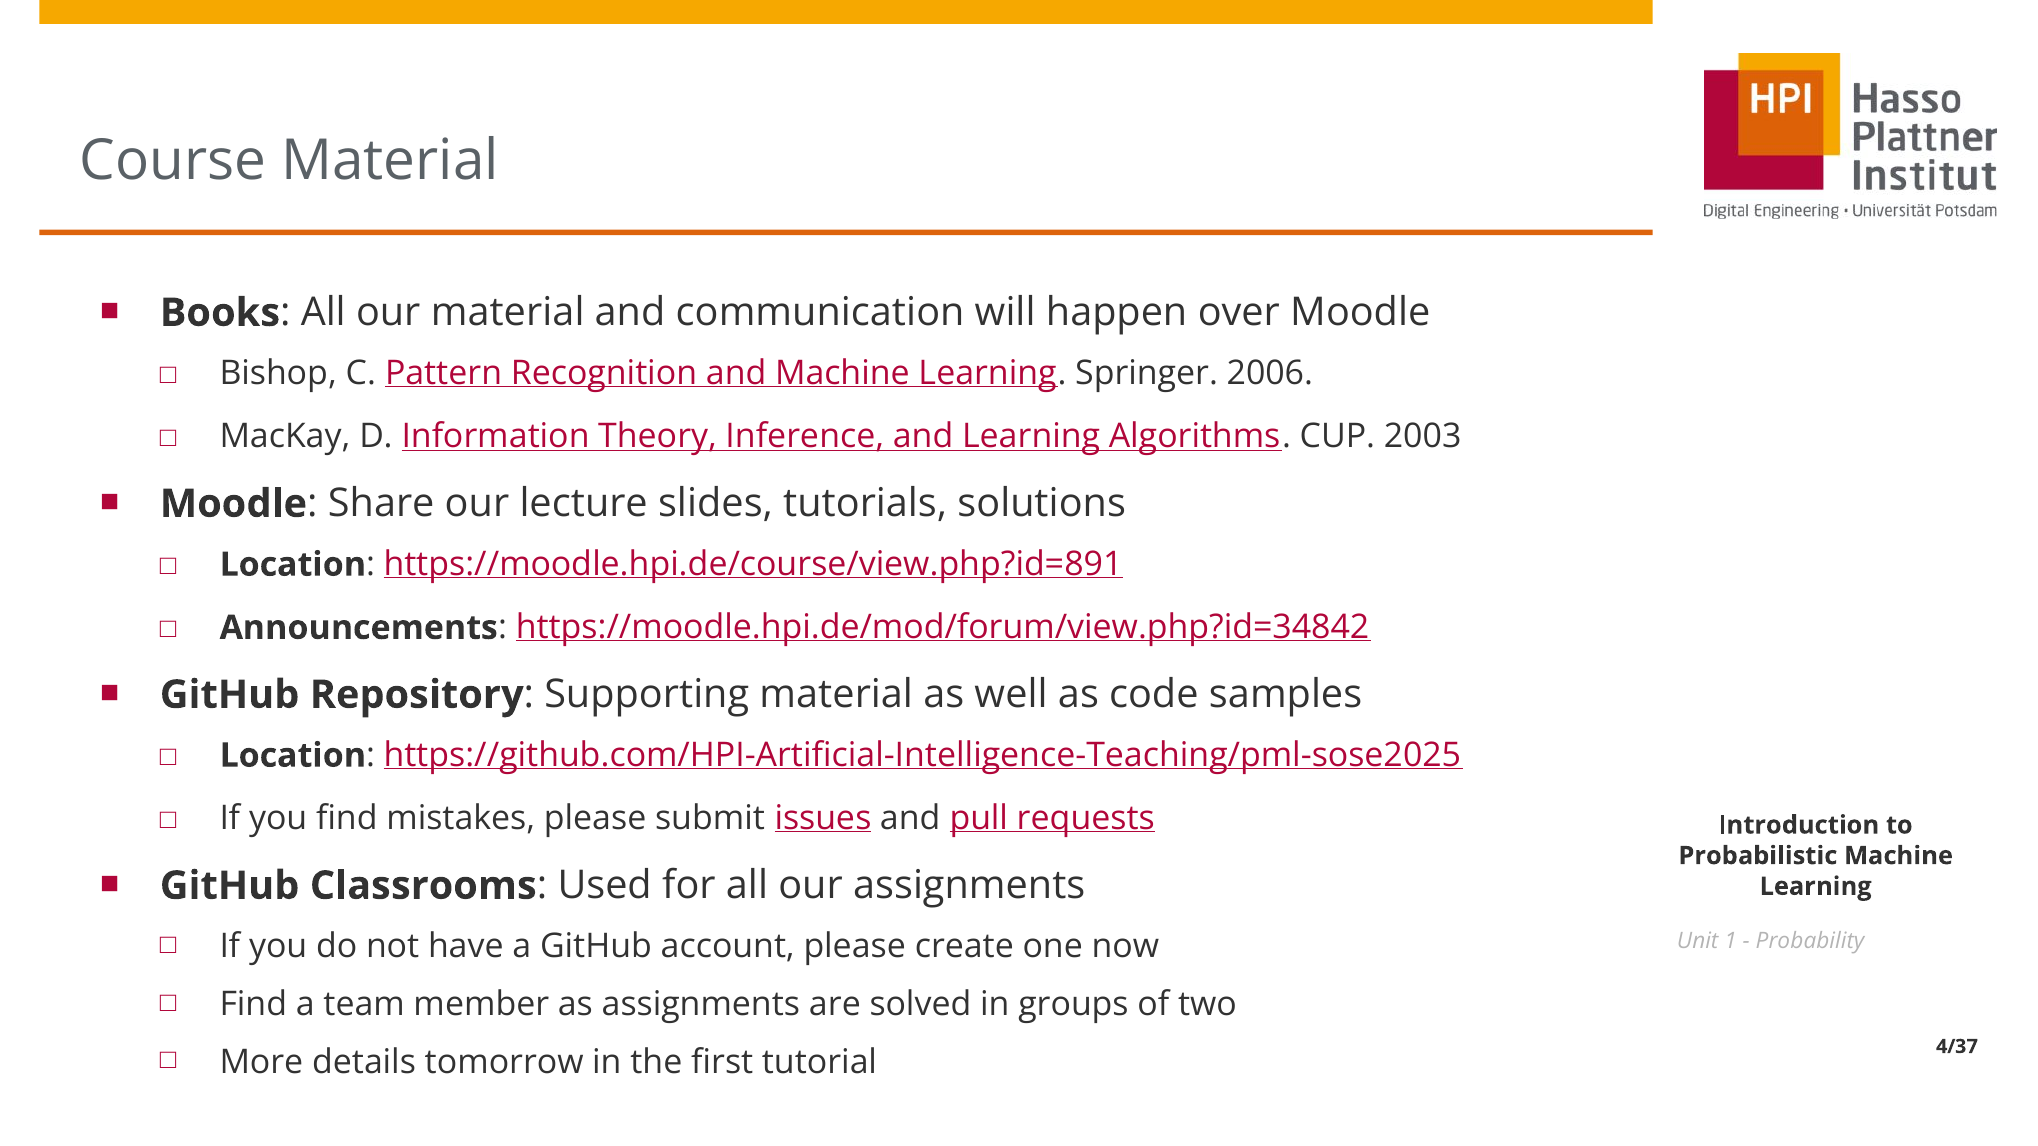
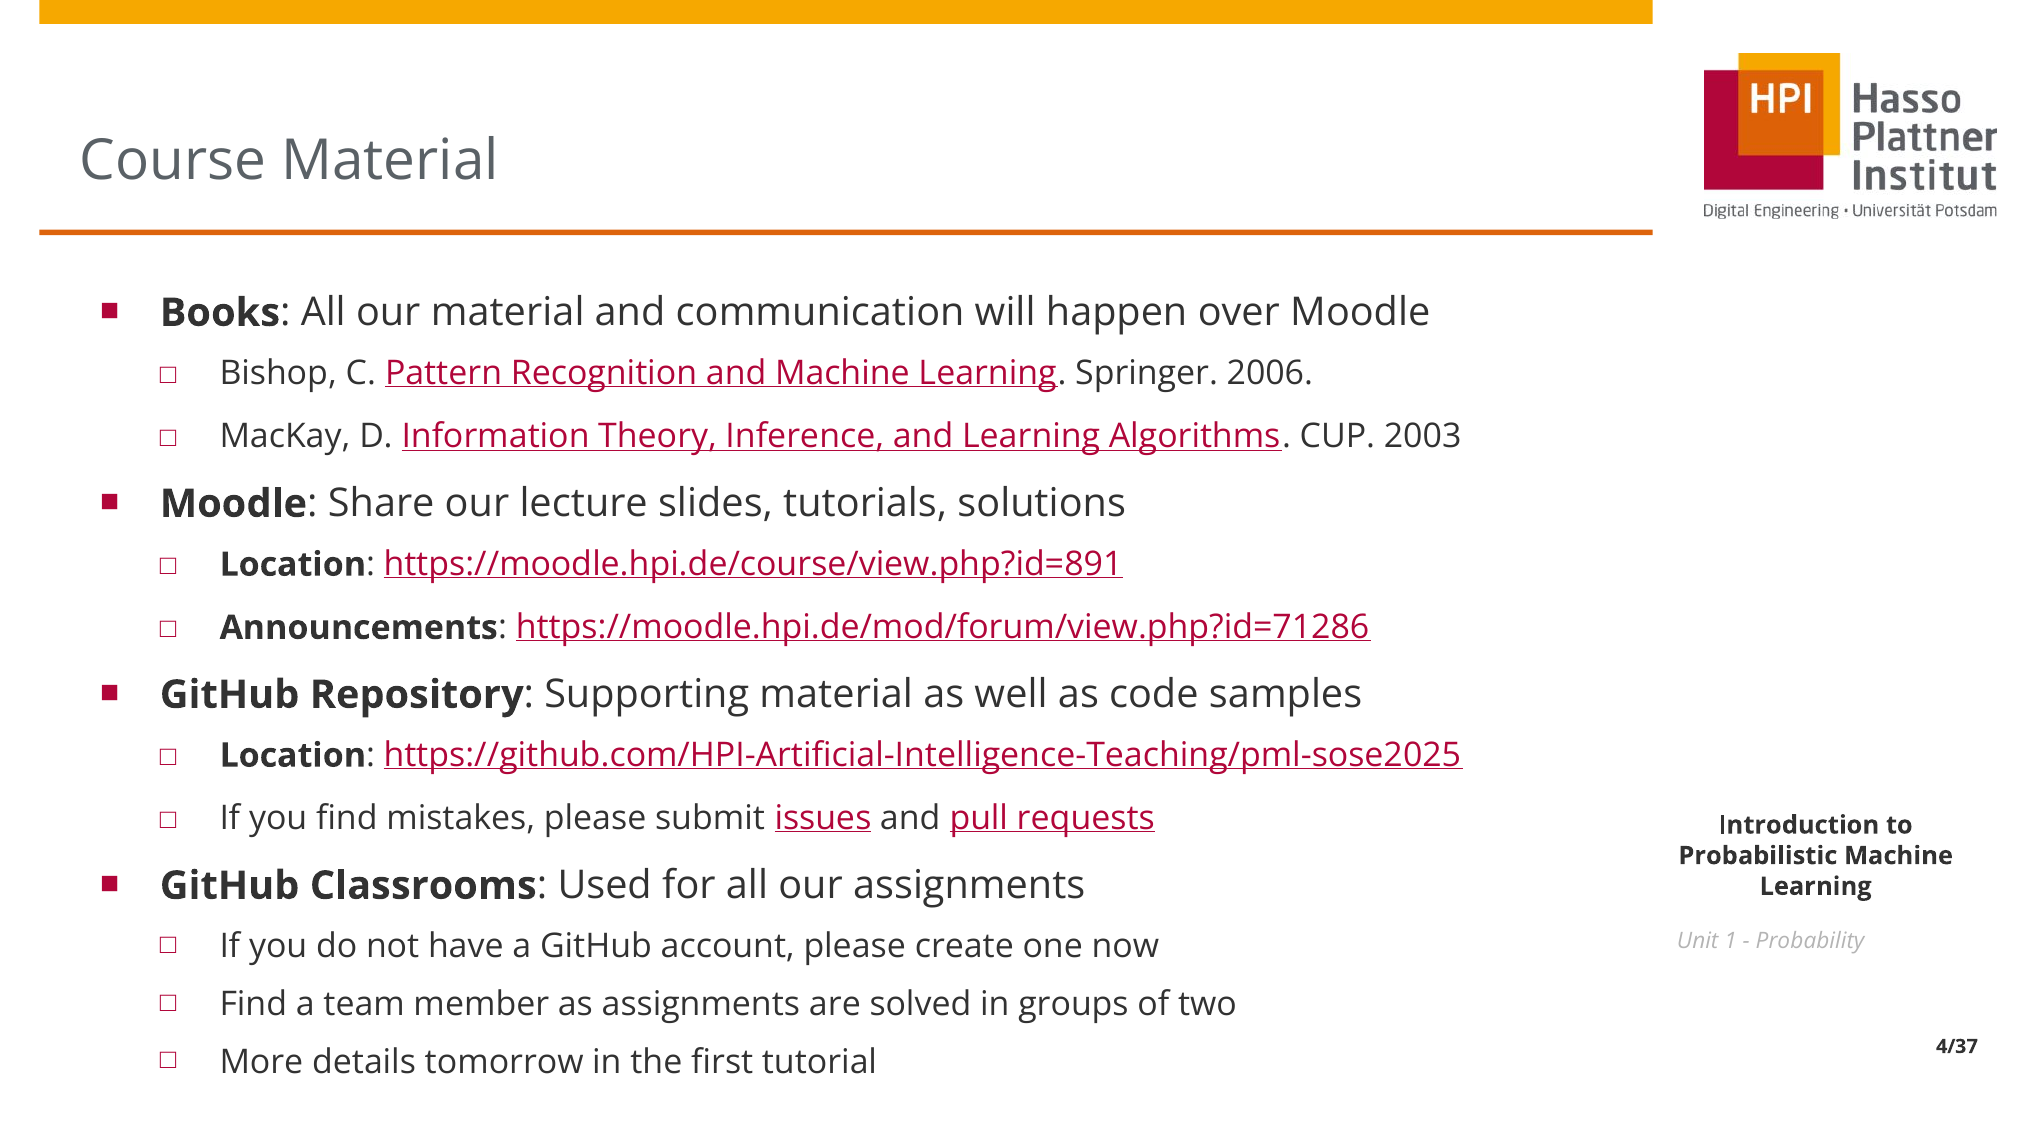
https://moodle.hpi.de/mod/forum/view.php?id=34842: https://moodle.hpi.de/mod/forum/view.php?id=34842 -> https://moodle.hpi.de/mod/forum/view.php?id=71286
